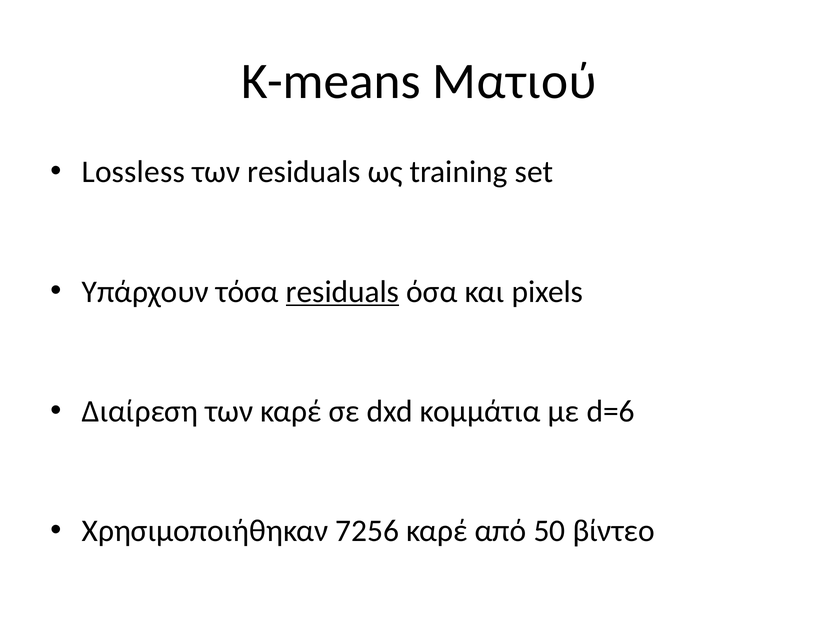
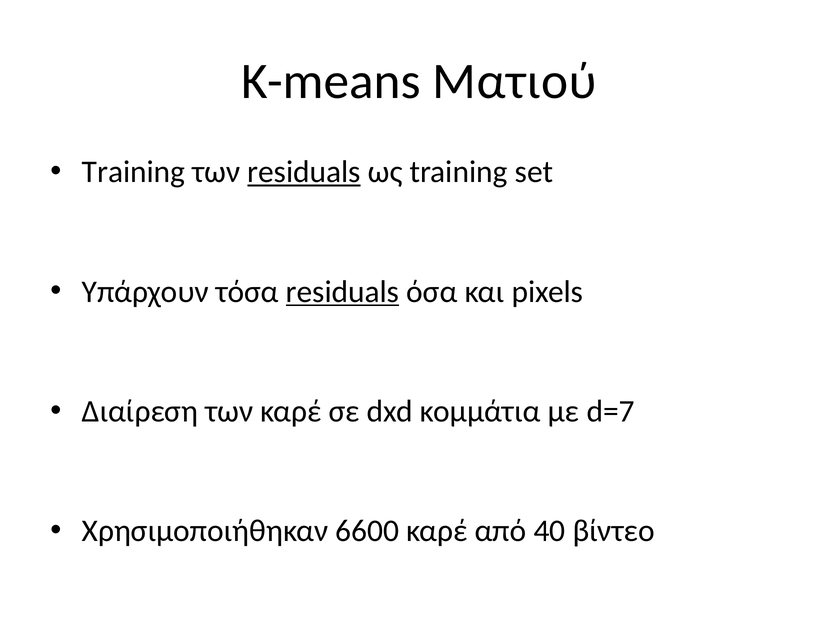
Lossless at (133, 172): Lossless -> Training
residuals at (304, 172) underline: none -> present
d=6: d=6 -> d=7
7256: 7256 -> 6600
50: 50 -> 40
